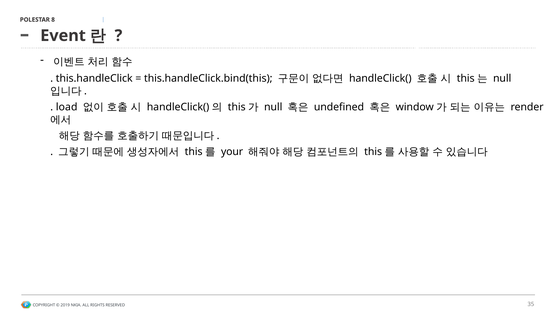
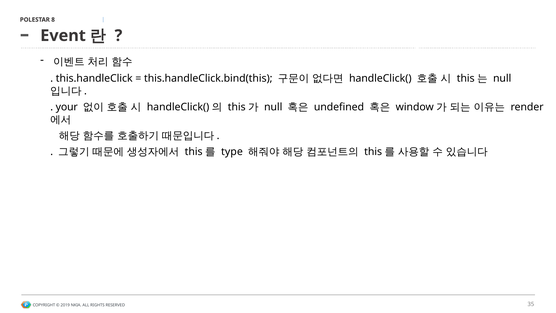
load: load -> your
your: your -> type
